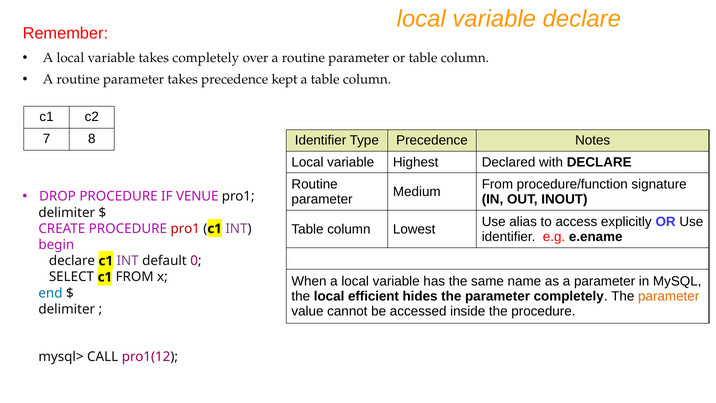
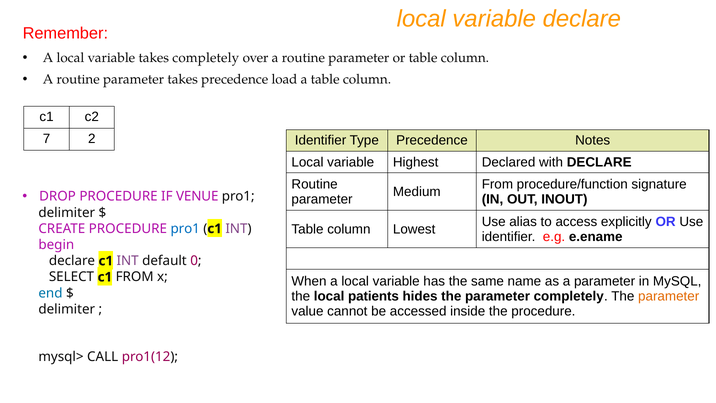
kept: kept -> load
8: 8 -> 2
pro1 at (185, 229) colour: red -> blue
efficient: efficient -> patients
